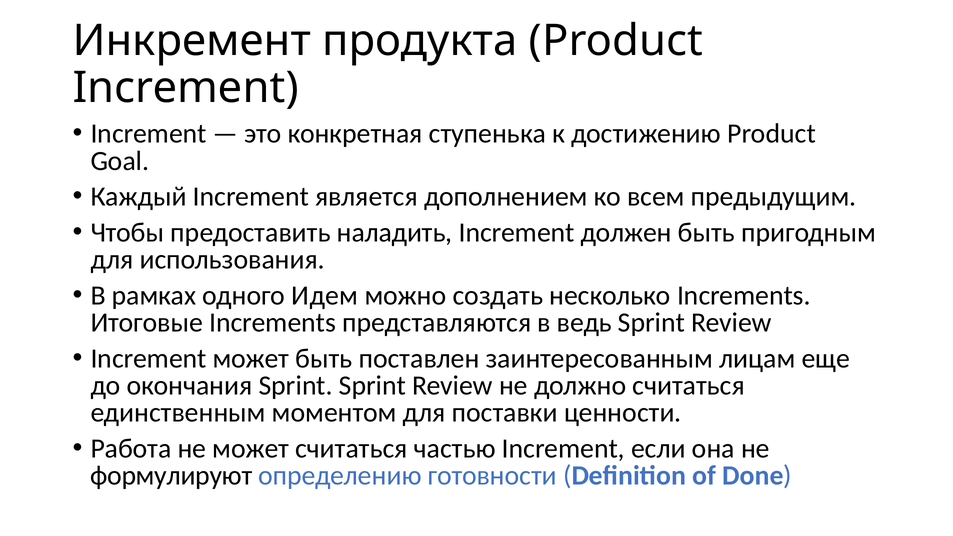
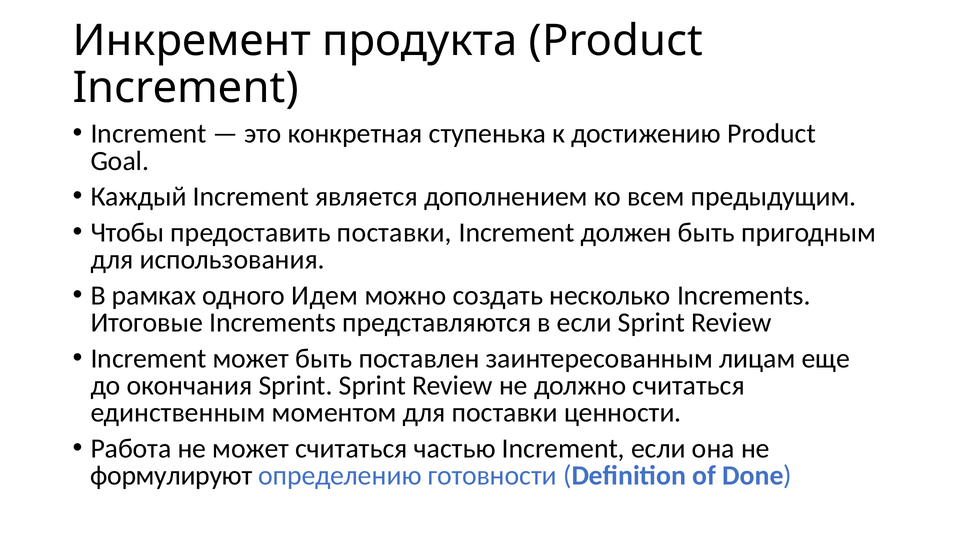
предоставить наладить: наладить -> поставки
в ведь: ведь -> если
